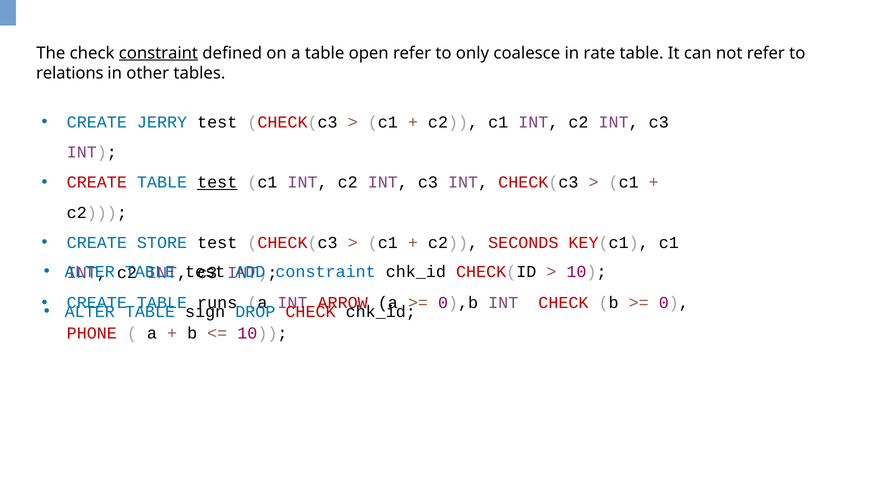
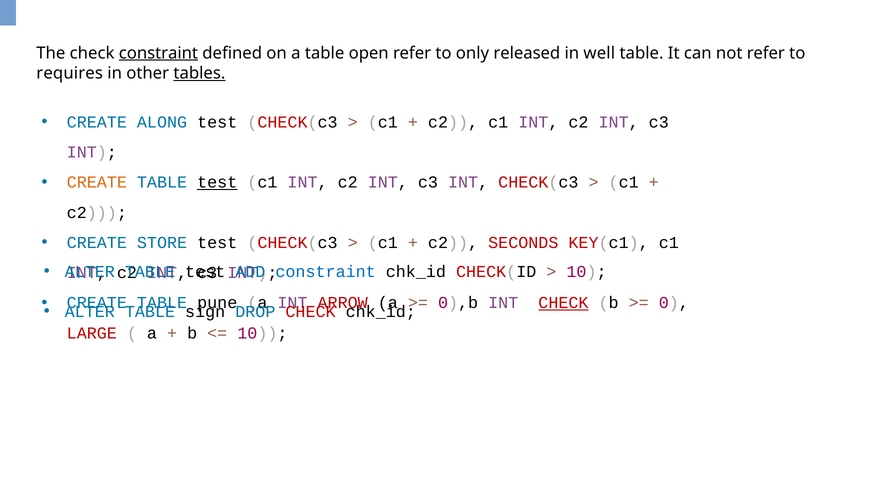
coalesce: coalesce -> released
rate: rate -> well
relations: relations -> requires
tables underline: none -> present
JERRY: JERRY -> ALONG
CREATE at (97, 182) colour: red -> orange
runs: runs -> pune
CHECK at (563, 303) underline: none -> present
PHONE: PHONE -> LARGE
